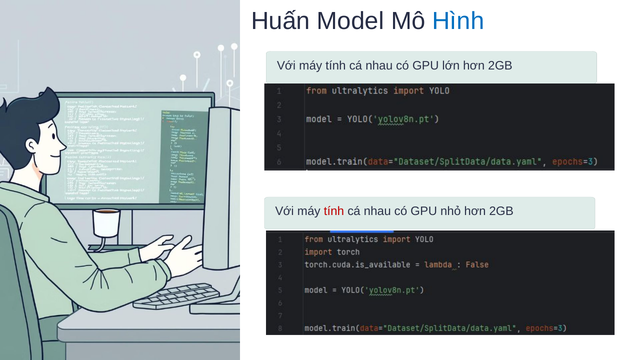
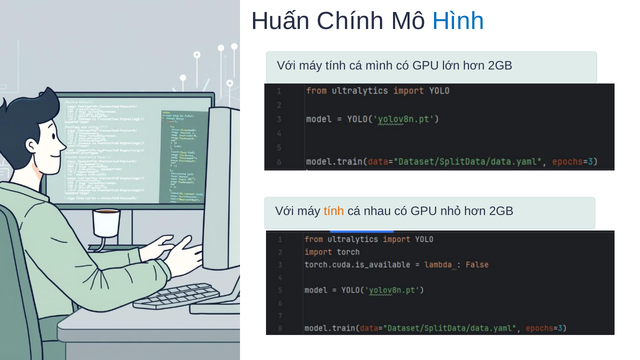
Model: Model -> Chính
nhau at (379, 66): nhau -> mình
tính at (334, 211) colour: red -> orange
